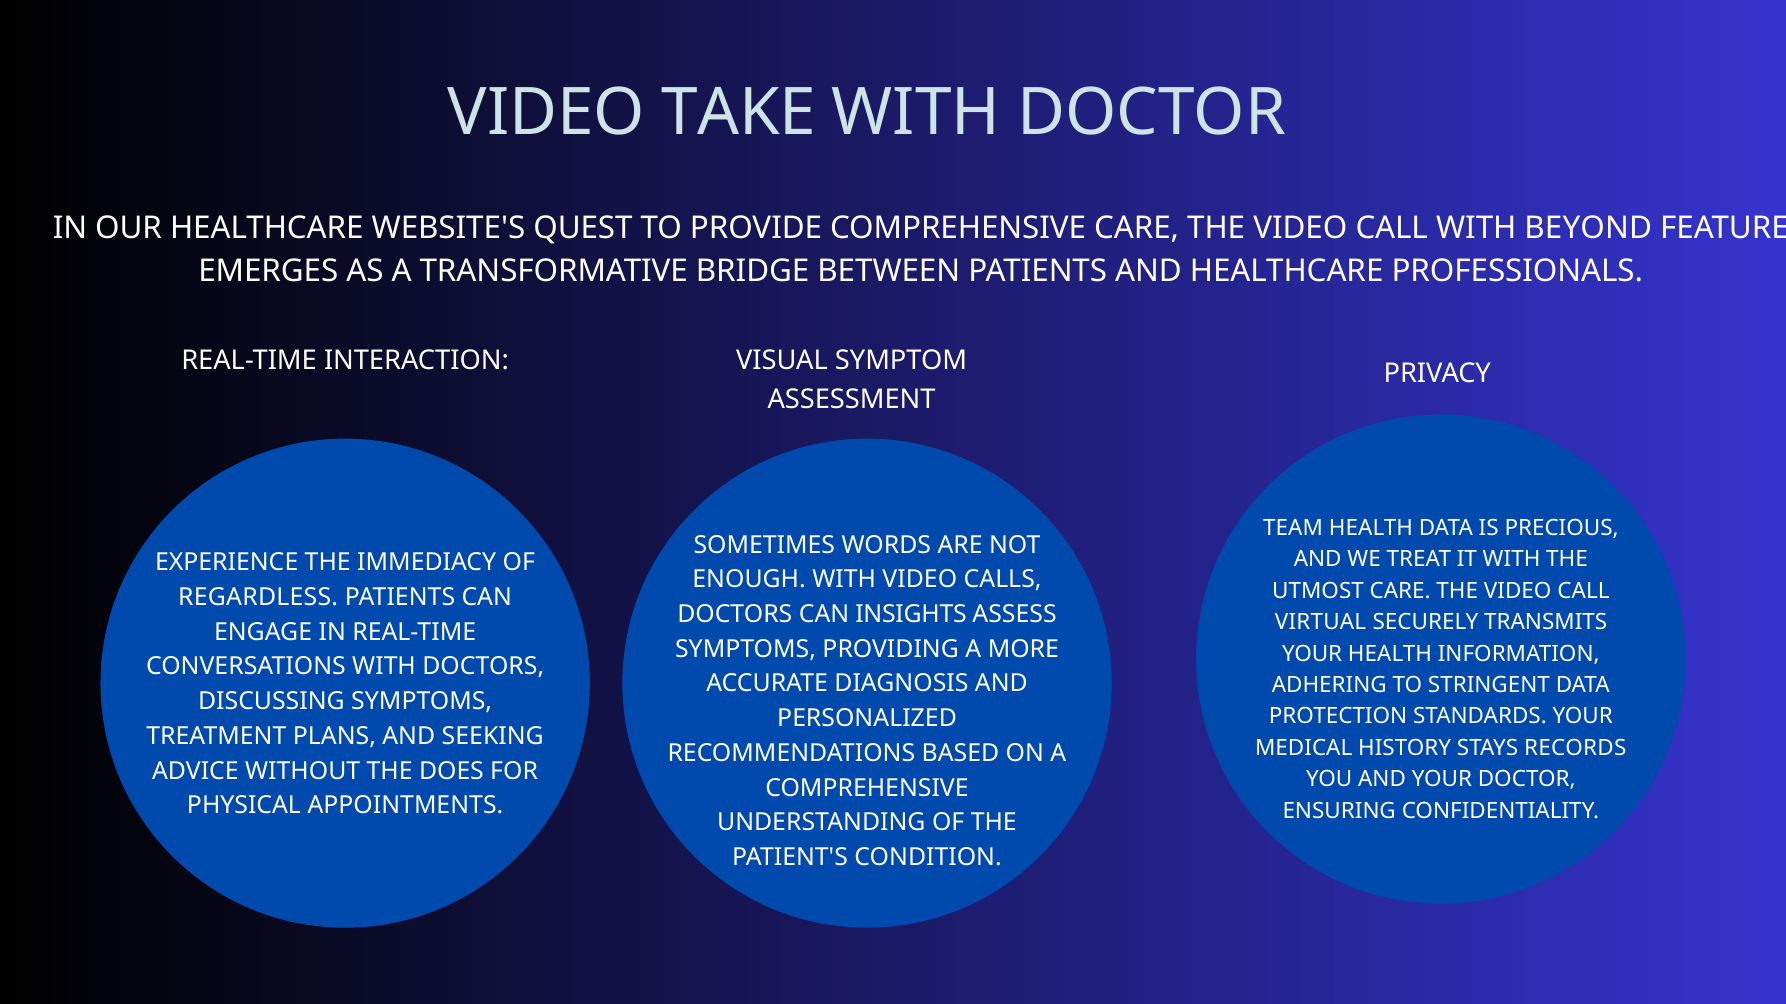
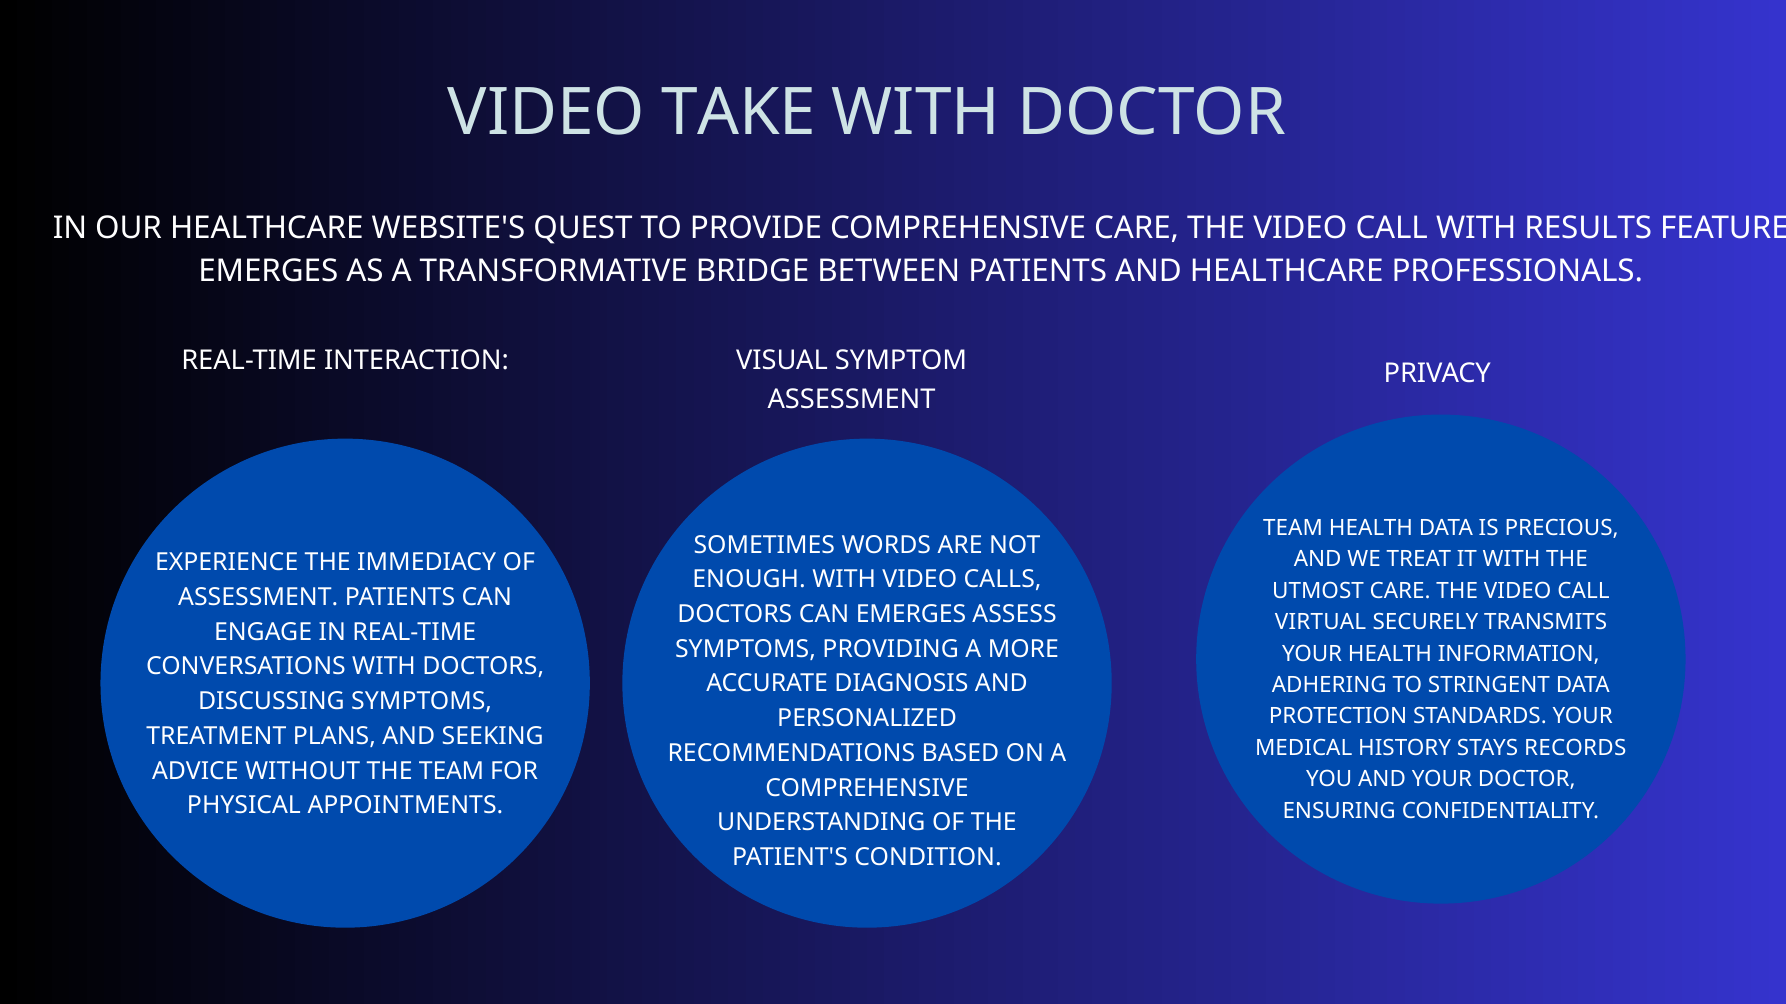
BEYOND: BEYOND -> RESULTS
REGARDLESS at (258, 598): REGARDLESS -> ASSESSMENT
CAN INSIGHTS: INSIGHTS -> EMERGES
THE DOES: DOES -> TEAM
